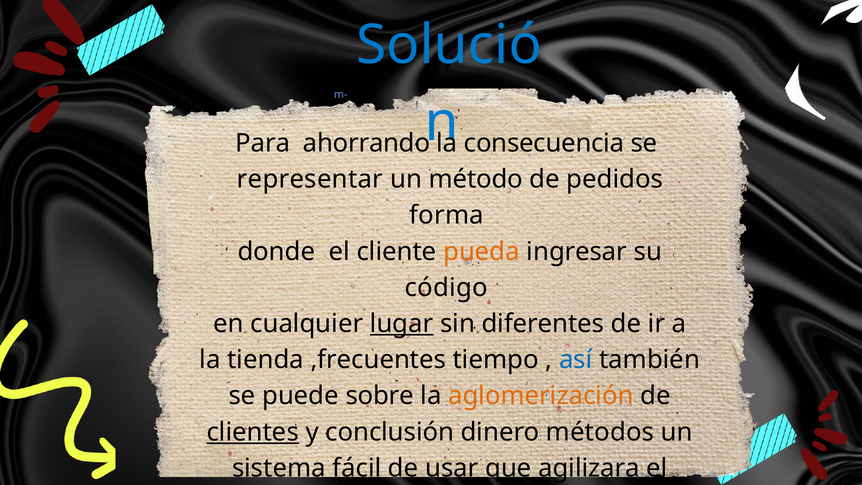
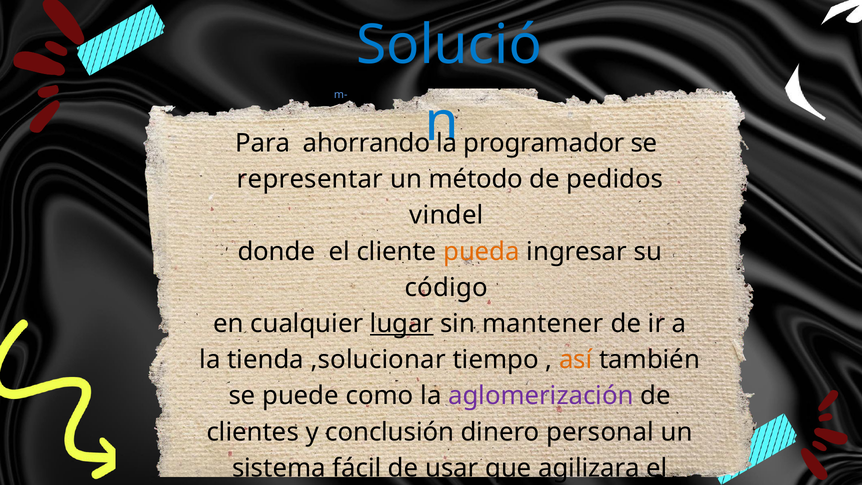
consecuencia: consecuencia -> programador
forma: forma -> vindel
diferentes: diferentes -> mantener
,frecuentes: ,frecuentes -> ,solucionar
así colour: blue -> orange
sobre: sobre -> como
aglomerización colour: orange -> purple
clientes underline: present -> none
métodos: métodos -> personal
